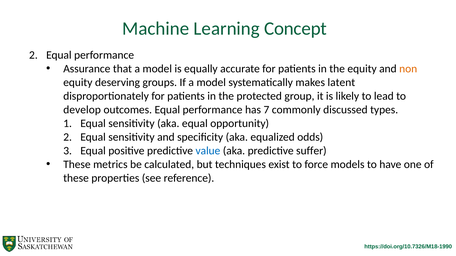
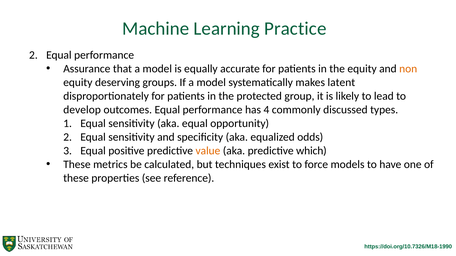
Concept: Concept -> Practice
7: 7 -> 4
value colour: blue -> orange
suffer: suffer -> which
